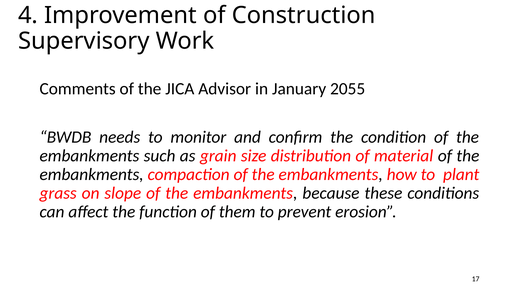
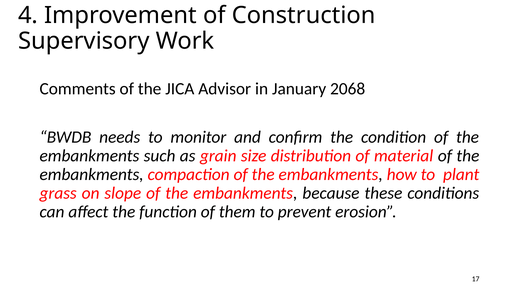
2055: 2055 -> 2068
